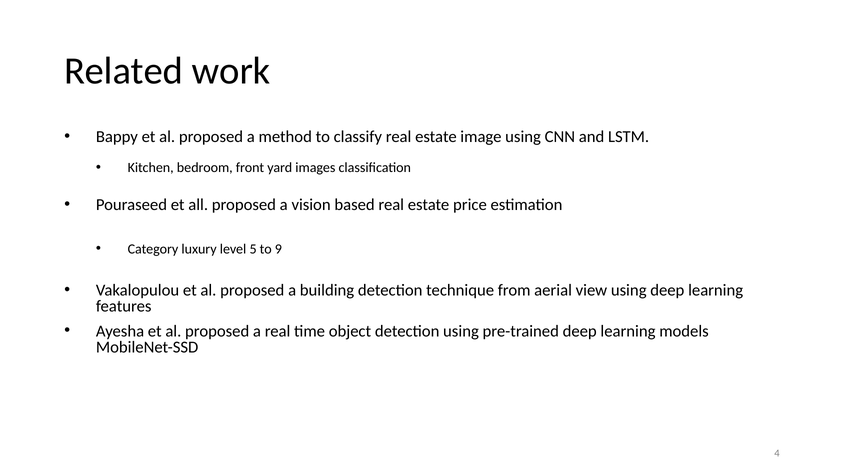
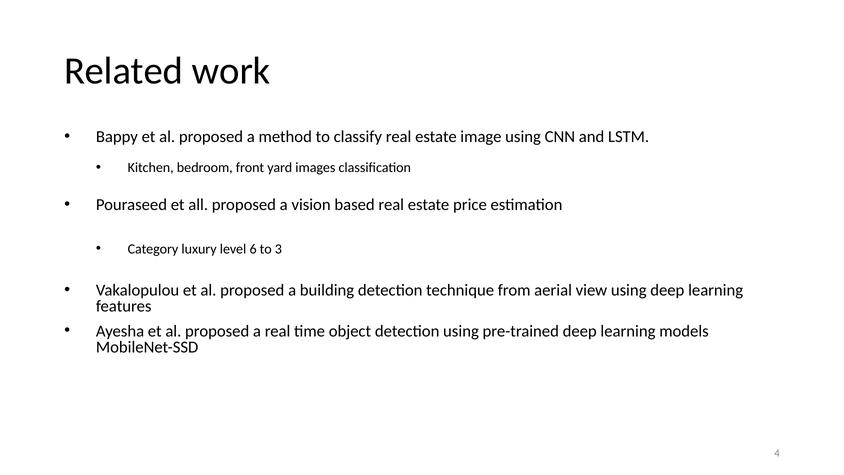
5: 5 -> 6
9: 9 -> 3
